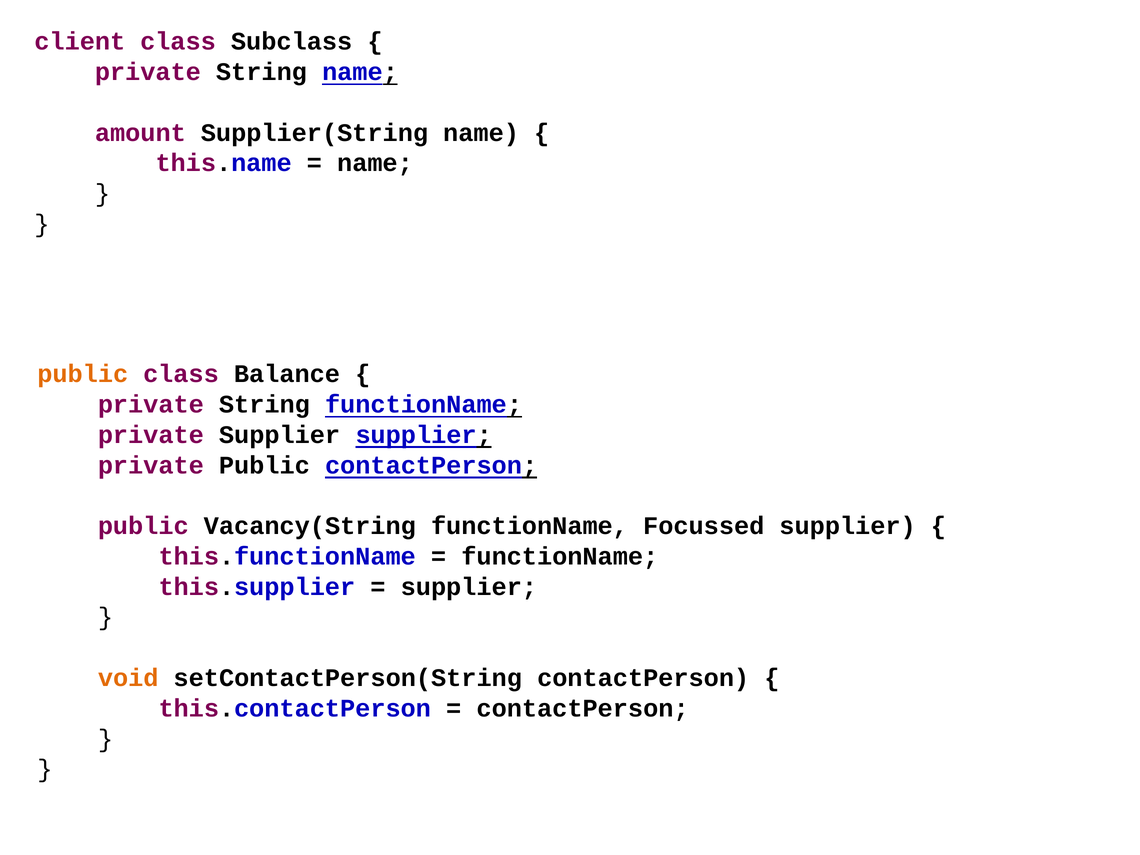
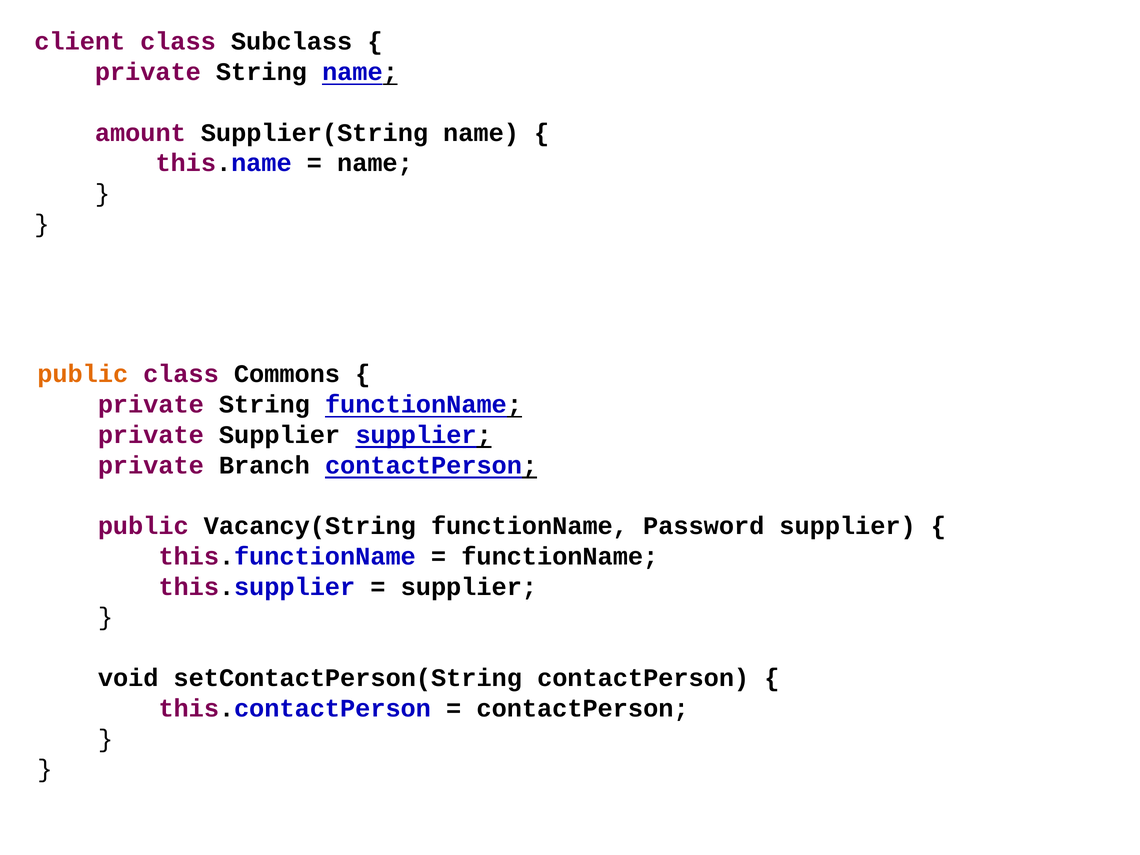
Balance: Balance -> Commons
private Public: Public -> Branch
Focussed: Focussed -> Password
void colour: orange -> black
